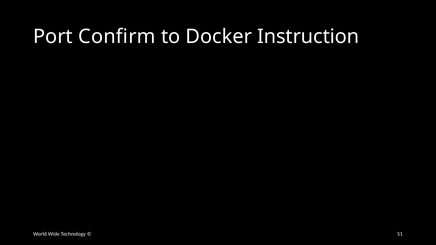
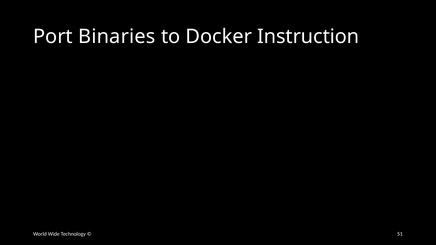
Confirm: Confirm -> Binaries
